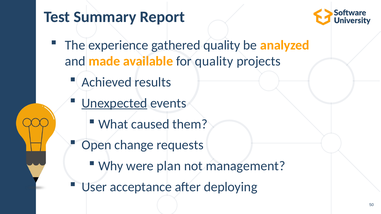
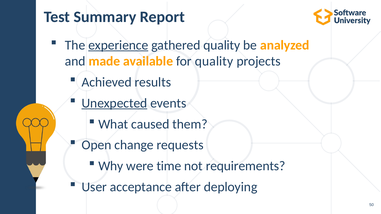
experience underline: none -> present
plan: plan -> time
management: management -> requirements
